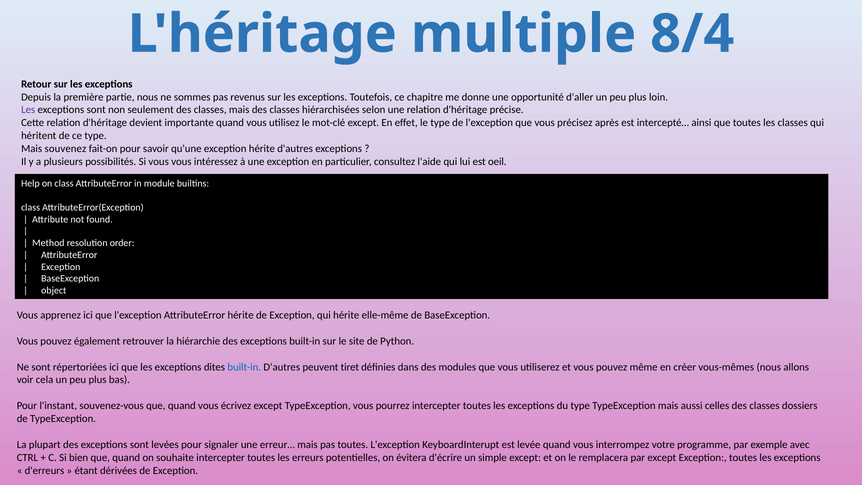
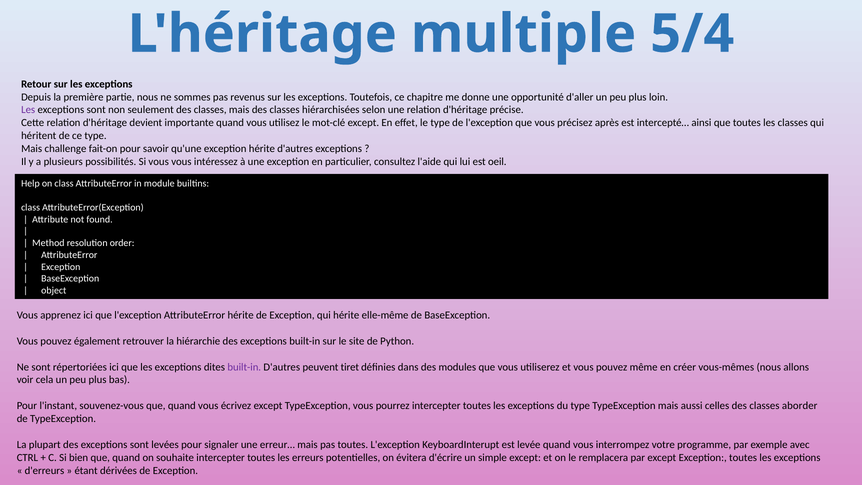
8/4: 8/4 -> 5/4
souvenez: souvenez -> challenge
built-in at (244, 367) colour: blue -> purple
dossiers: dossiers -> aborder
